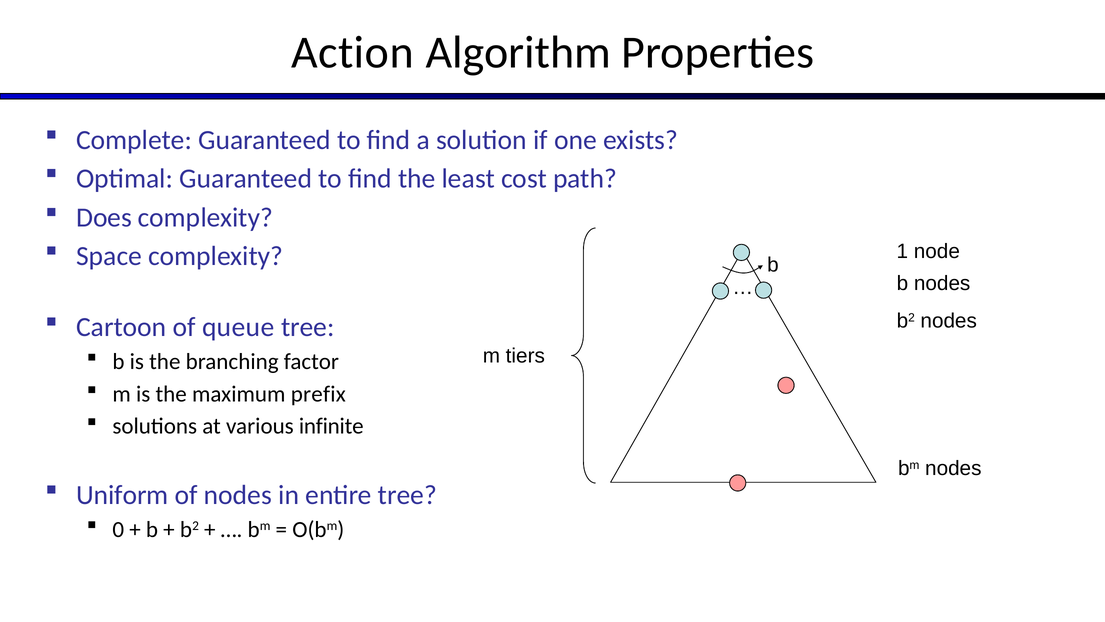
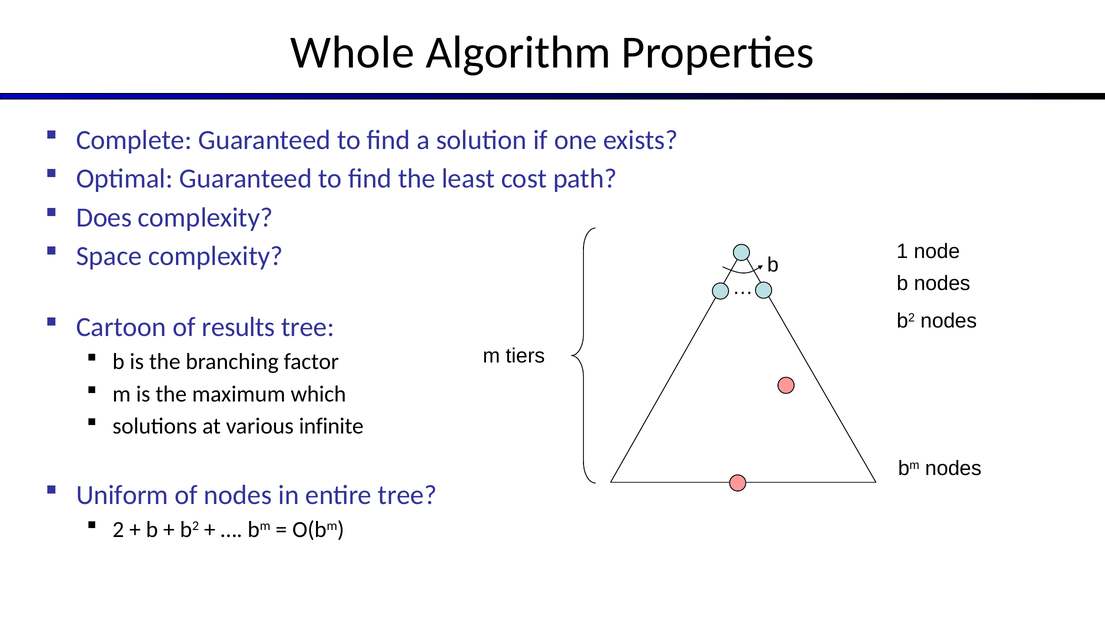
Action: Action -> Whole
queue: queue -> results
prefix: prefix -> which
0: 0 -> 2
